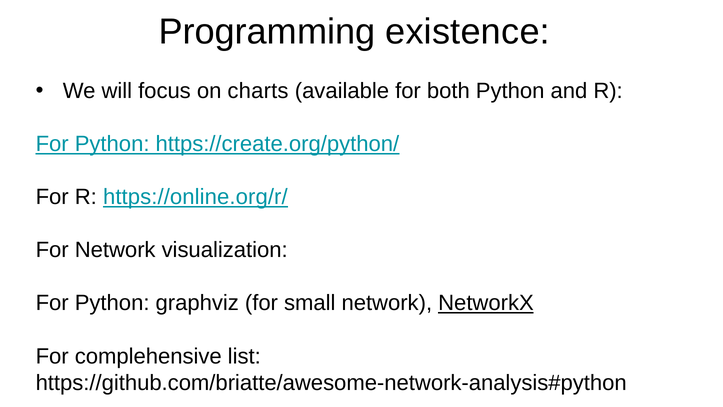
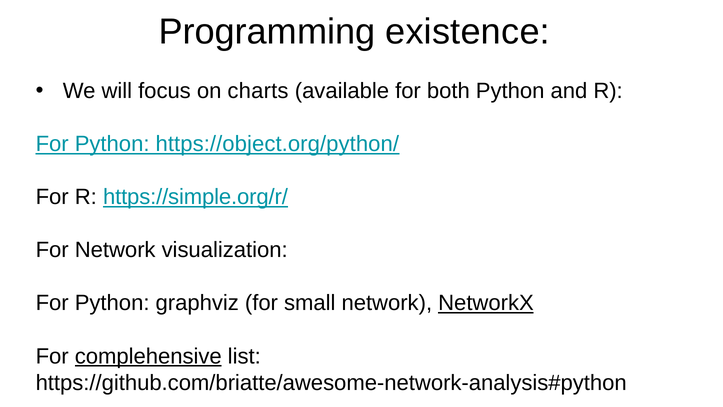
https://create.org/python/: https://create.org/python/ -> https://object.org/python/
https://online.org/r/: https://online.org/r/ -> https://simple.org/r/
complehensive underline: none -> present
